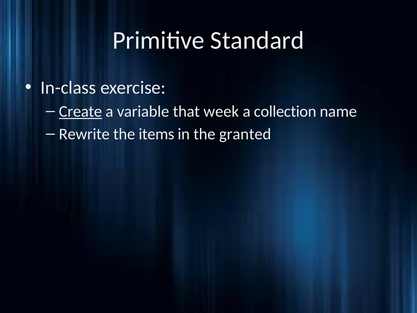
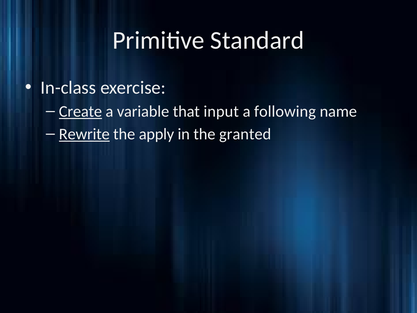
week: week -> input
collection: collection -> following
Rewrite underline: none -> present
items: items -> apply
